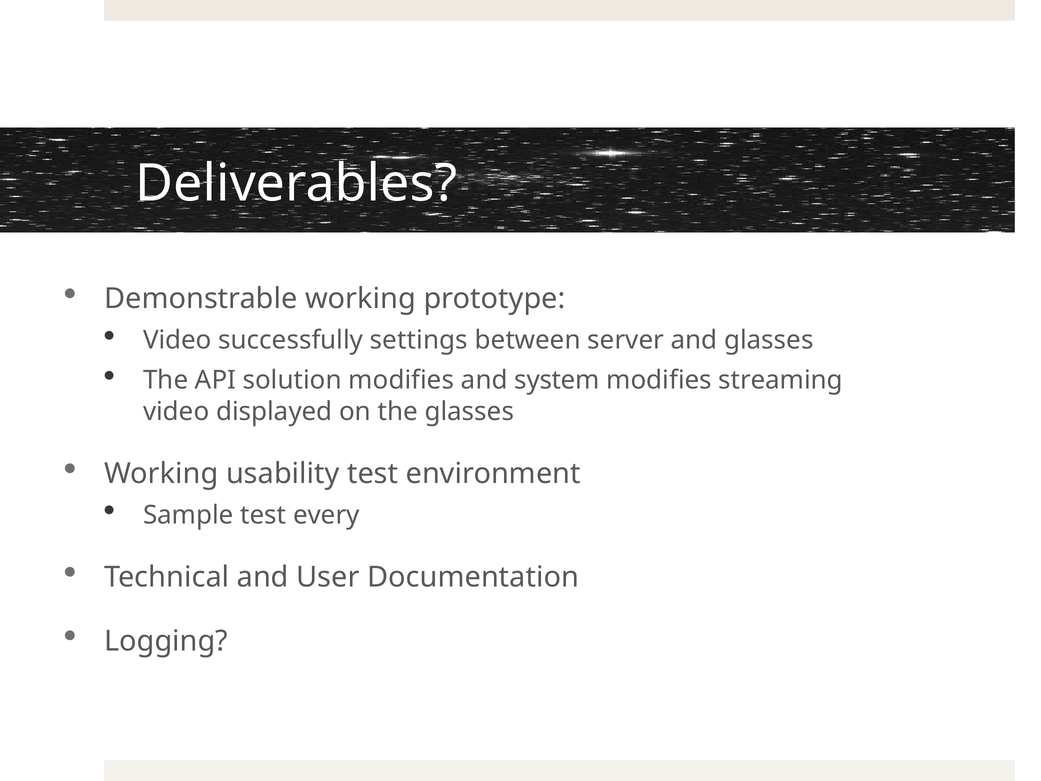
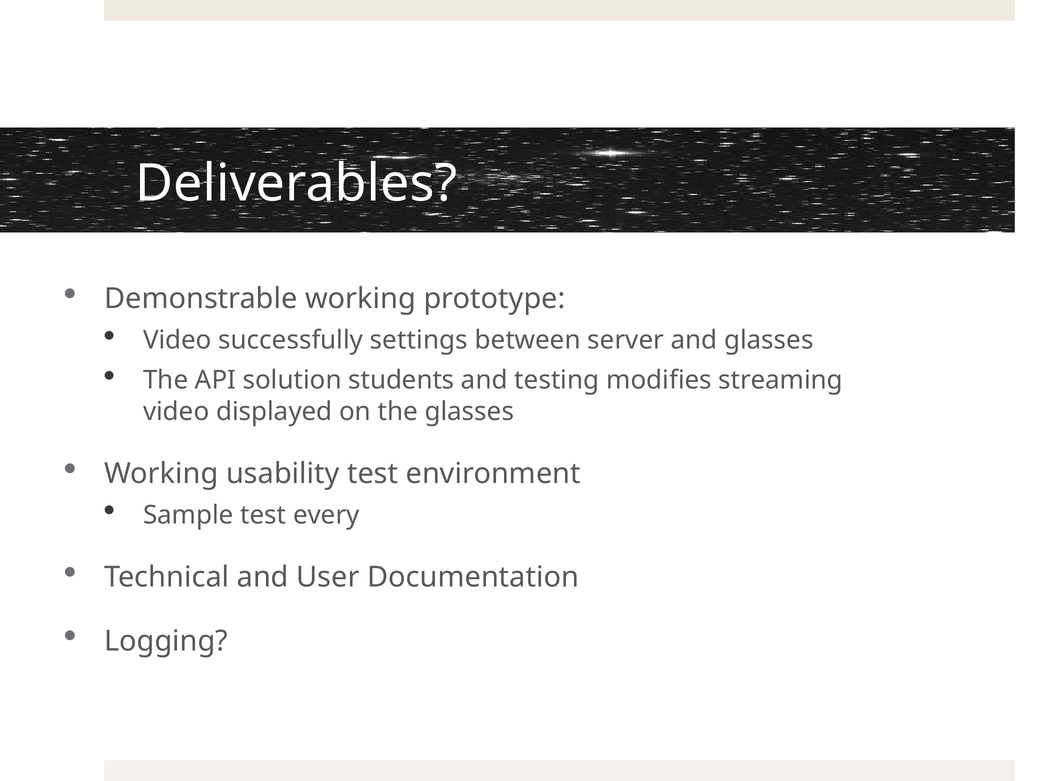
solution modifies: modifies -> students
system: system -> testing
